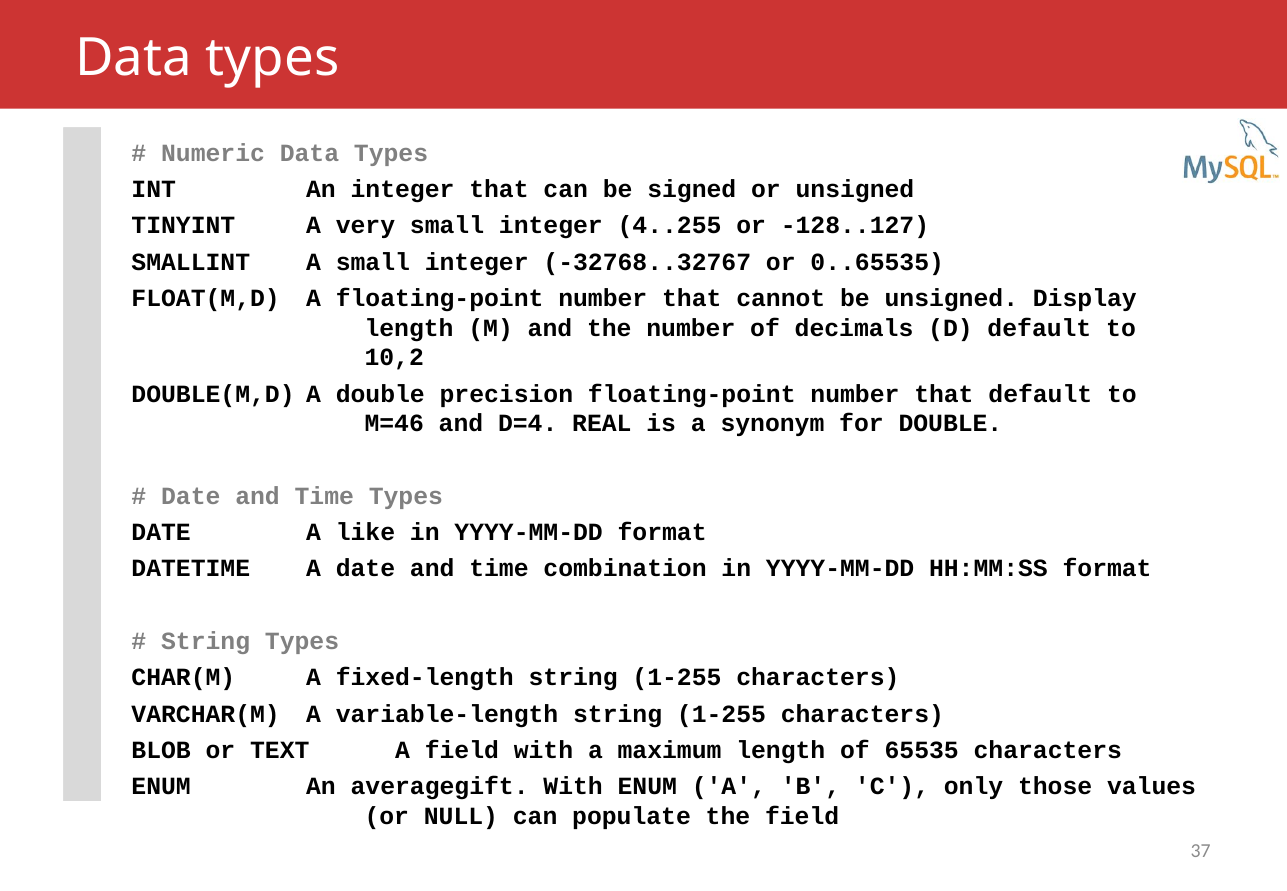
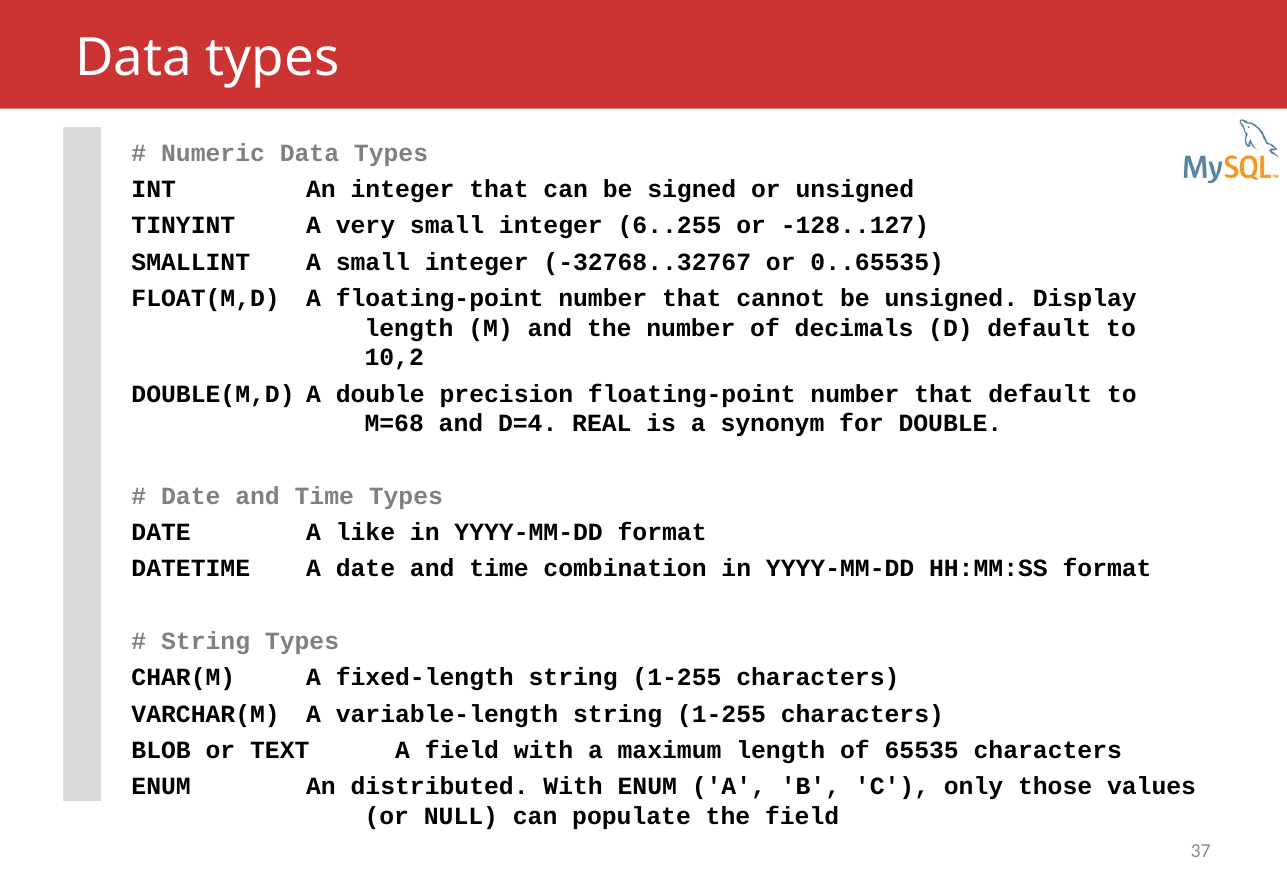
4..255: 4..255 -> 6..255
M=46: M=46 -> M=68
averagegift: averagegift -> distributed
